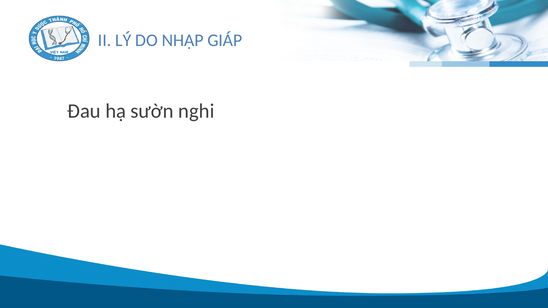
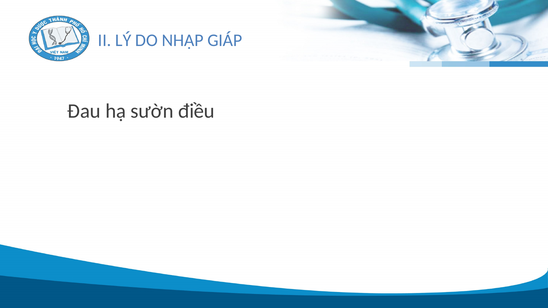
nghi: nghi -> điều
